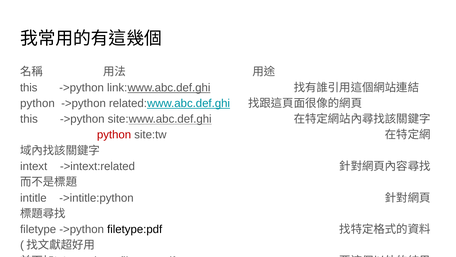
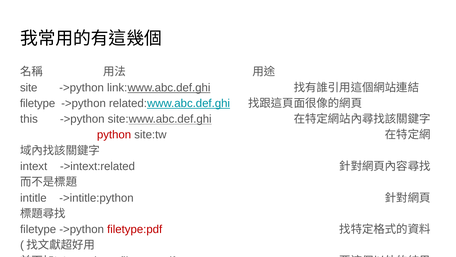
this at (29, 87): this -> site
python at (37, 103): python -> filetype
filetype:pdf at (135, 229) colour: black -> red
